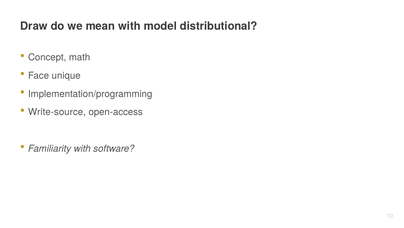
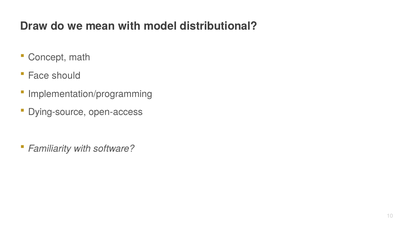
unique: unique -> should
Write-source: Write-source -> Dying-source
